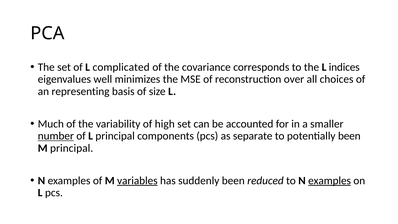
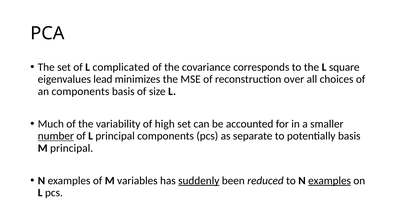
indices: indices -> square
well: well -> lead
an representing: representing -> components
potentially been: been -> basis
variables underline: present -> none
suddenly underline: none -> present
